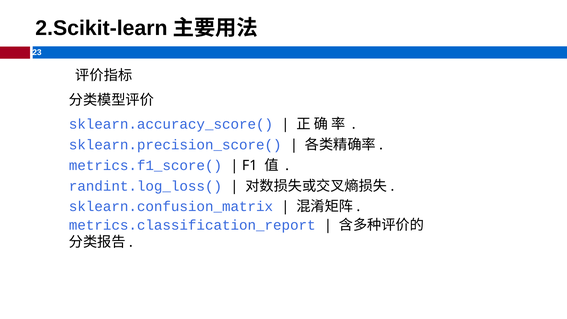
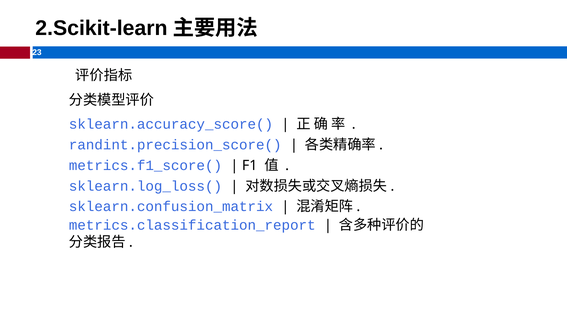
sklearn.precision_score(: sklearn.precision_score( -> randint.precision_score(
randint.log_loss(: randint.log_loss( -> sklearn.log_loss(
